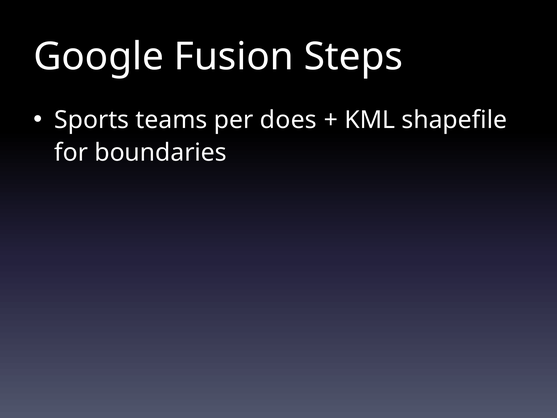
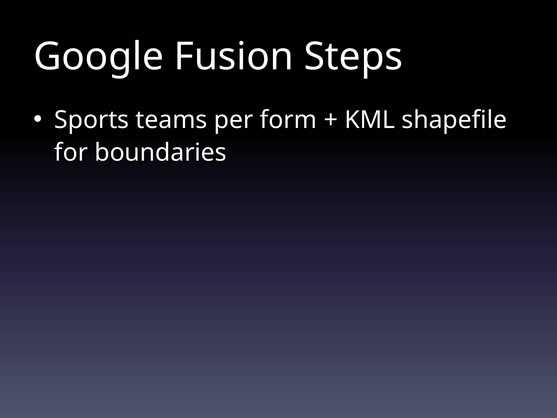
does: does -> form
